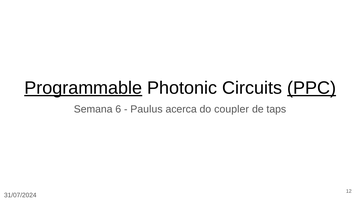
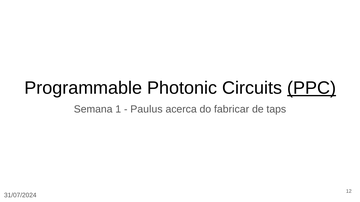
Programmable underline: present -> none
6: 6 -> 1
coupler: coupler -> fabricar
